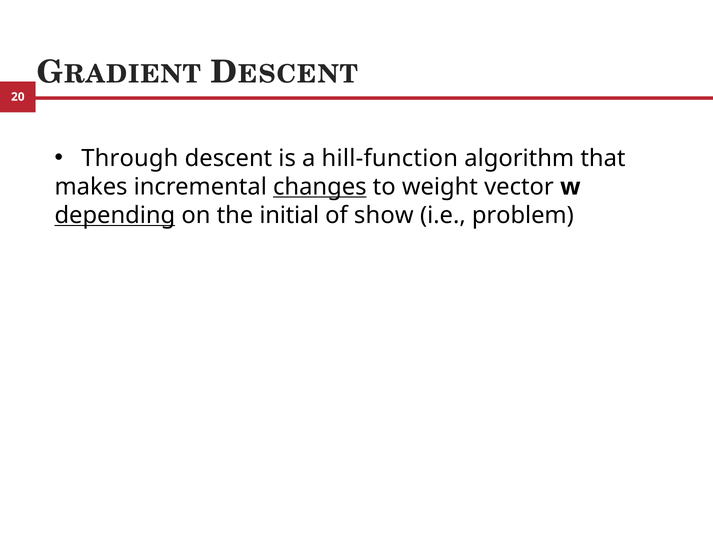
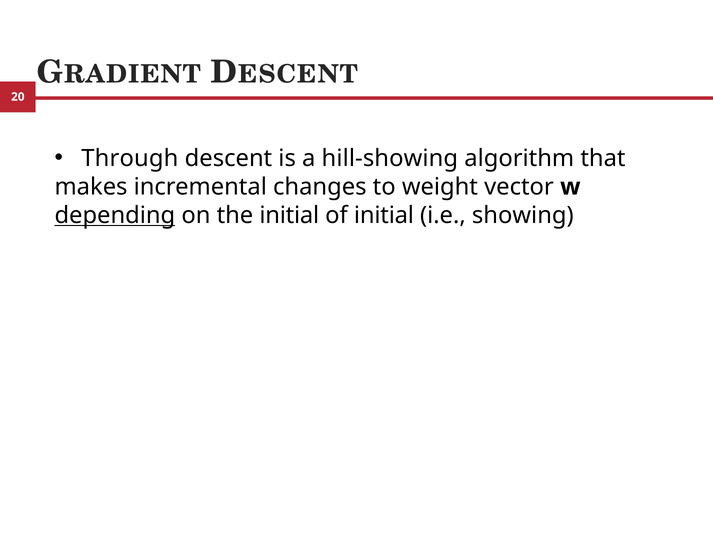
hill-function: hill-function -> hill-showing
changes underline: present -> none
of show: show -> initial
problem: problem -> showing
